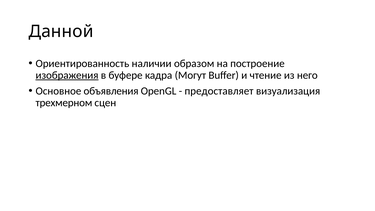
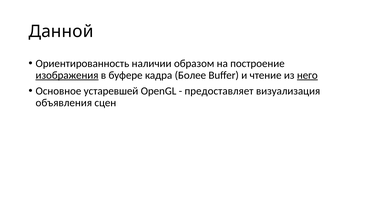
Могут: Могут -> Более
него underline: none -> present
объявления: объявления -> устаревшей
трехмерном: трехмерном -> объявления
